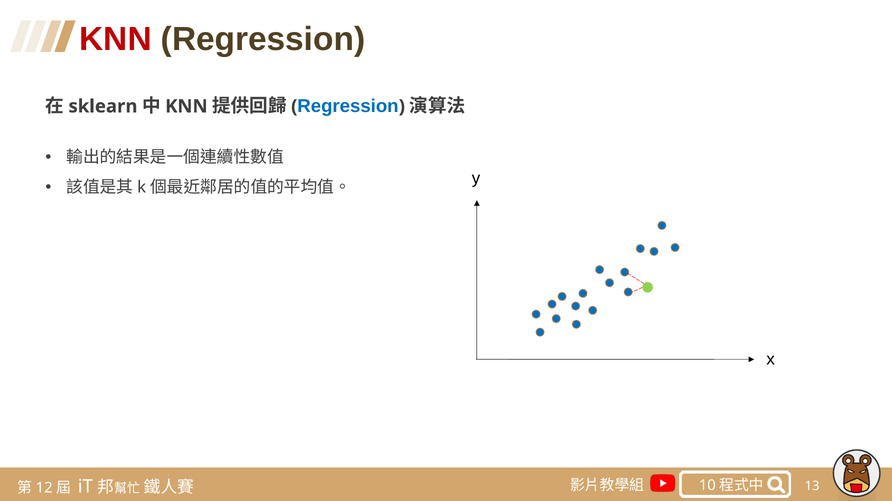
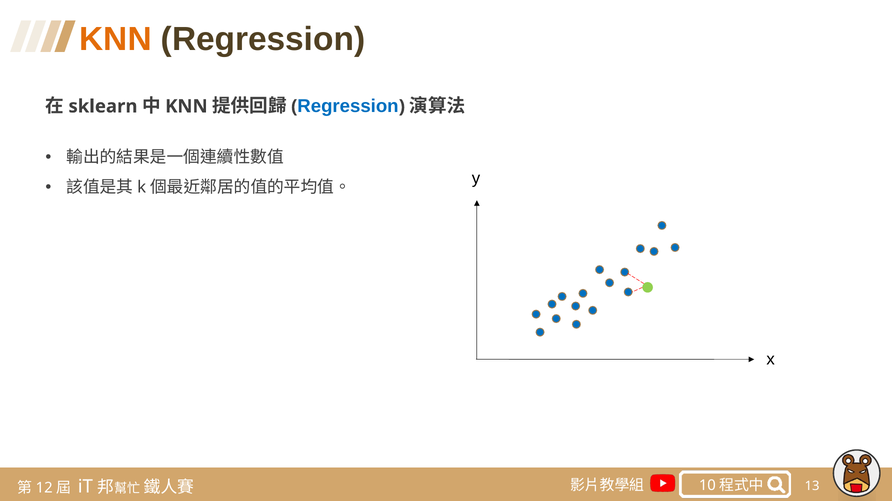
KNN at (115, 39) colour: red -> orange
